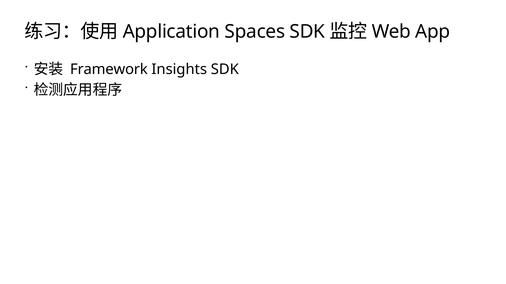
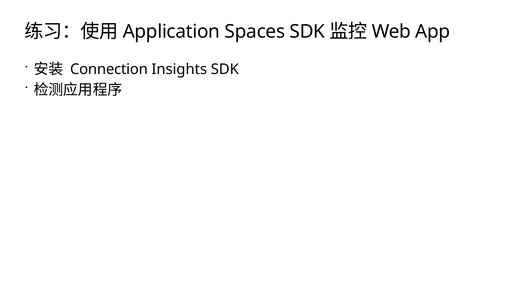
Framework: Framework -> Connection
